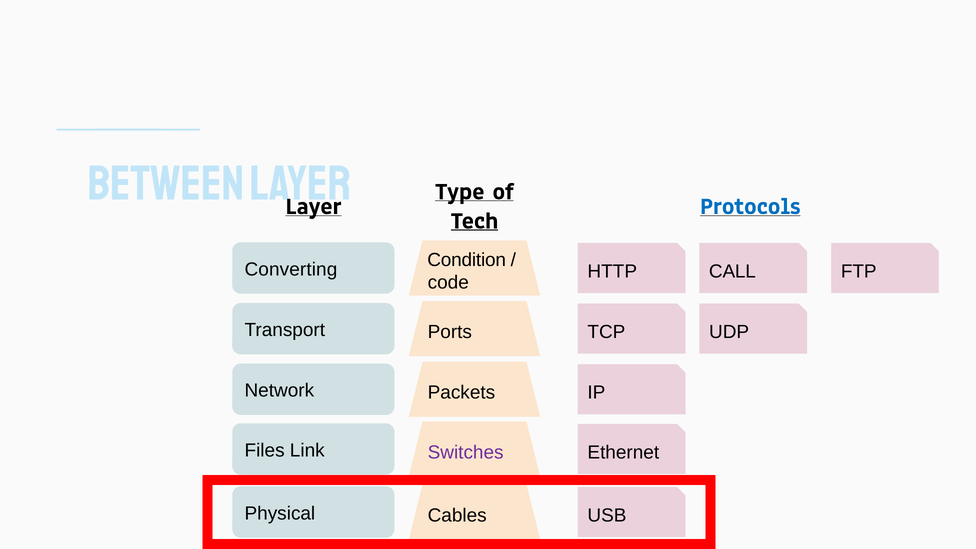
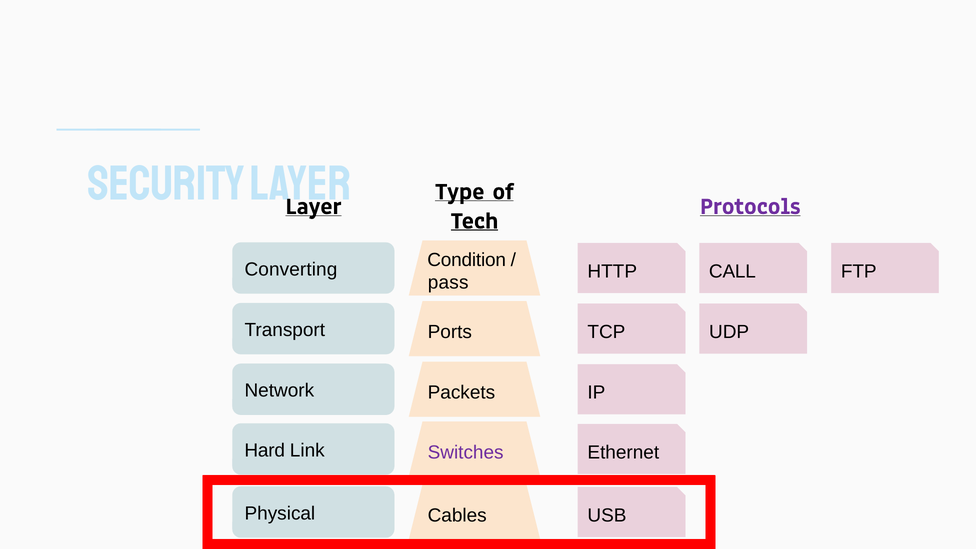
Between: Between -> Security
Protocols colour: blue -> purple
code: code -> pass
Files: Files -> Hard
